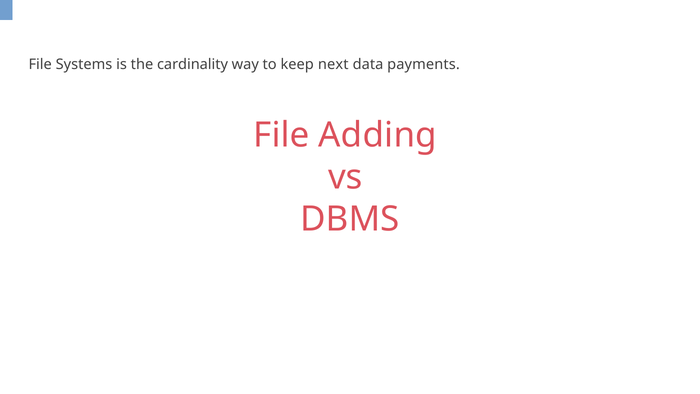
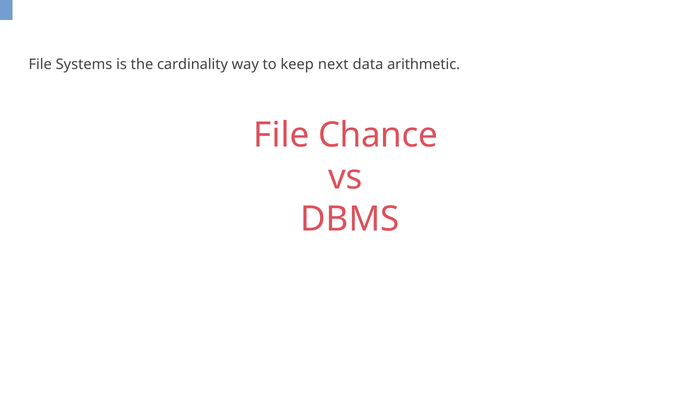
payments: payments -> arithmetic
Adding: Adding -> Chance
